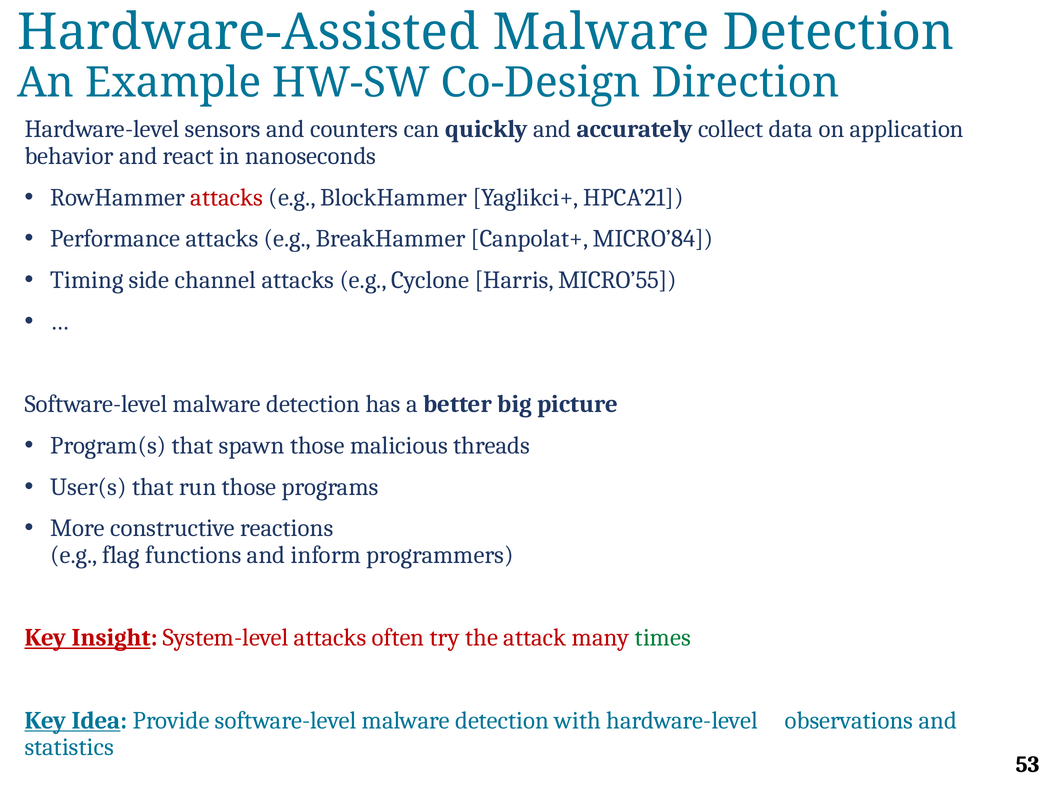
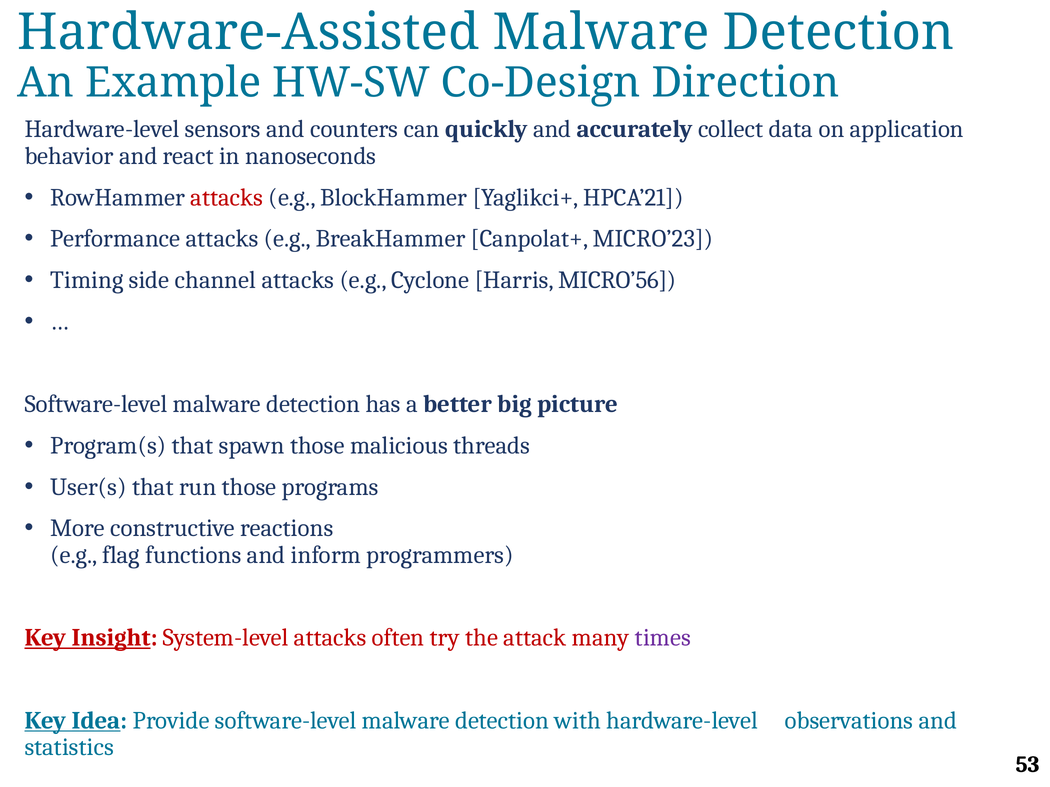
MICRO’84: MICRO’84 -> MICRO’23
MICRO’55: MICRO’55 -> MICRO’56
times colour: green -> purple
